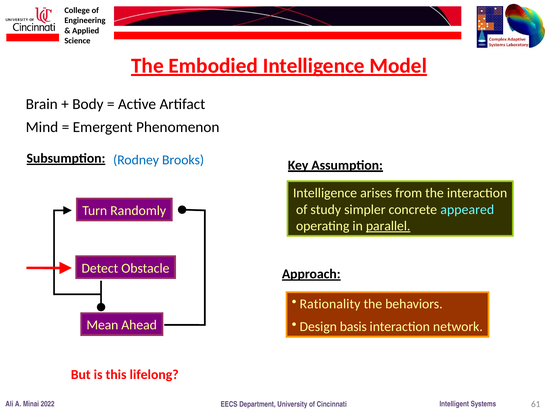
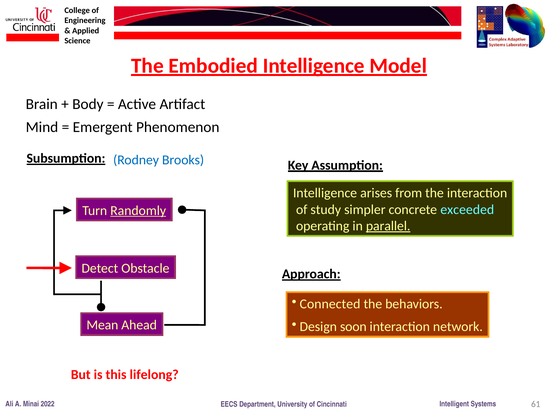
appeared: appeared -> exceeded
Randomly underline: none -> present
Rationality: Rationality -> Connected
basis: basis -> soon
